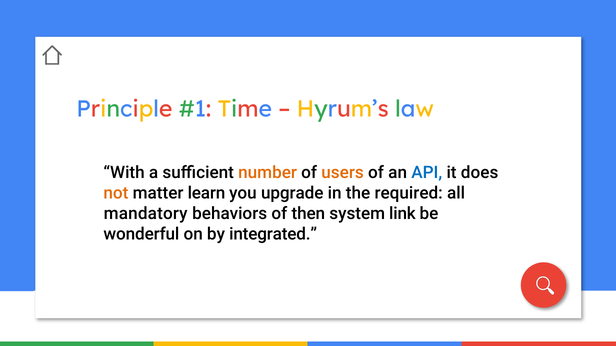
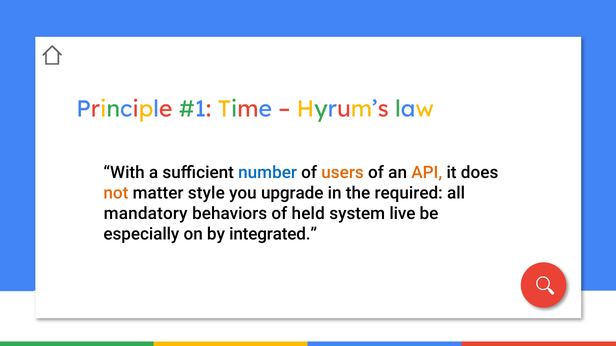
number colour: orange -> blue
API colour: blue -> orange
learn: learn -> style
then: then -> held
link: link -> live
wonderful: wonderful -> especially
